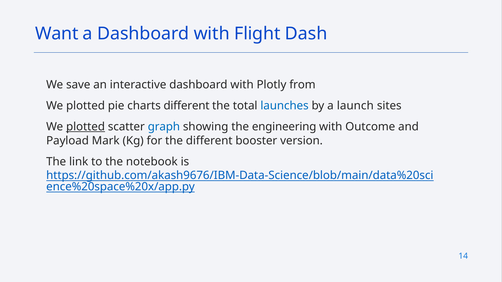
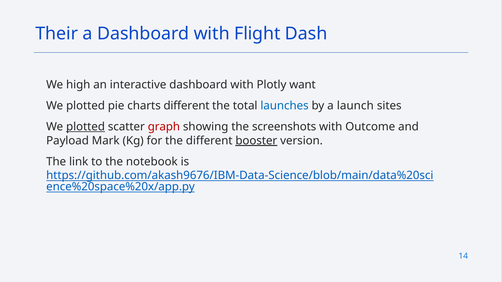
Want: Want -> Their
save: save -> high
from: from -> want
graph colour: blue -> red
engineering: engineering -> screenshots
booster underline: none -> present
